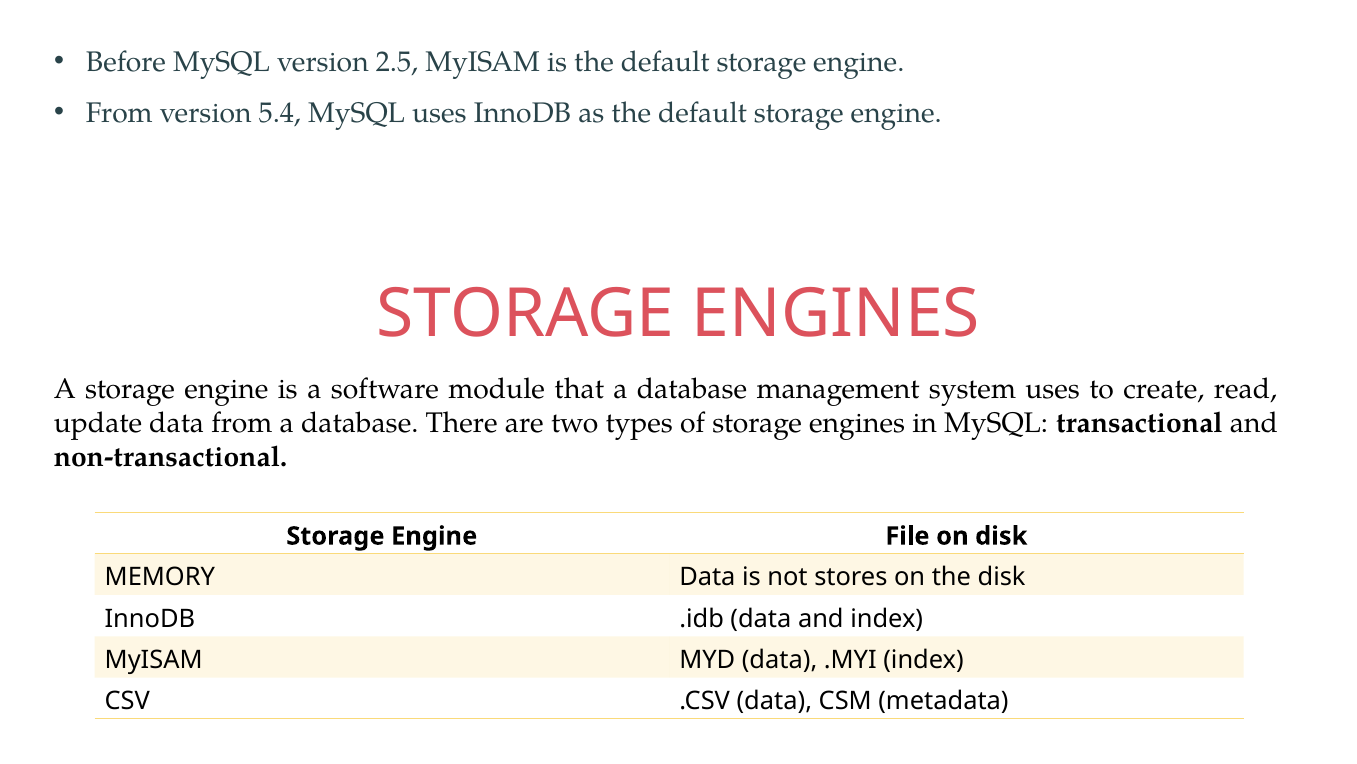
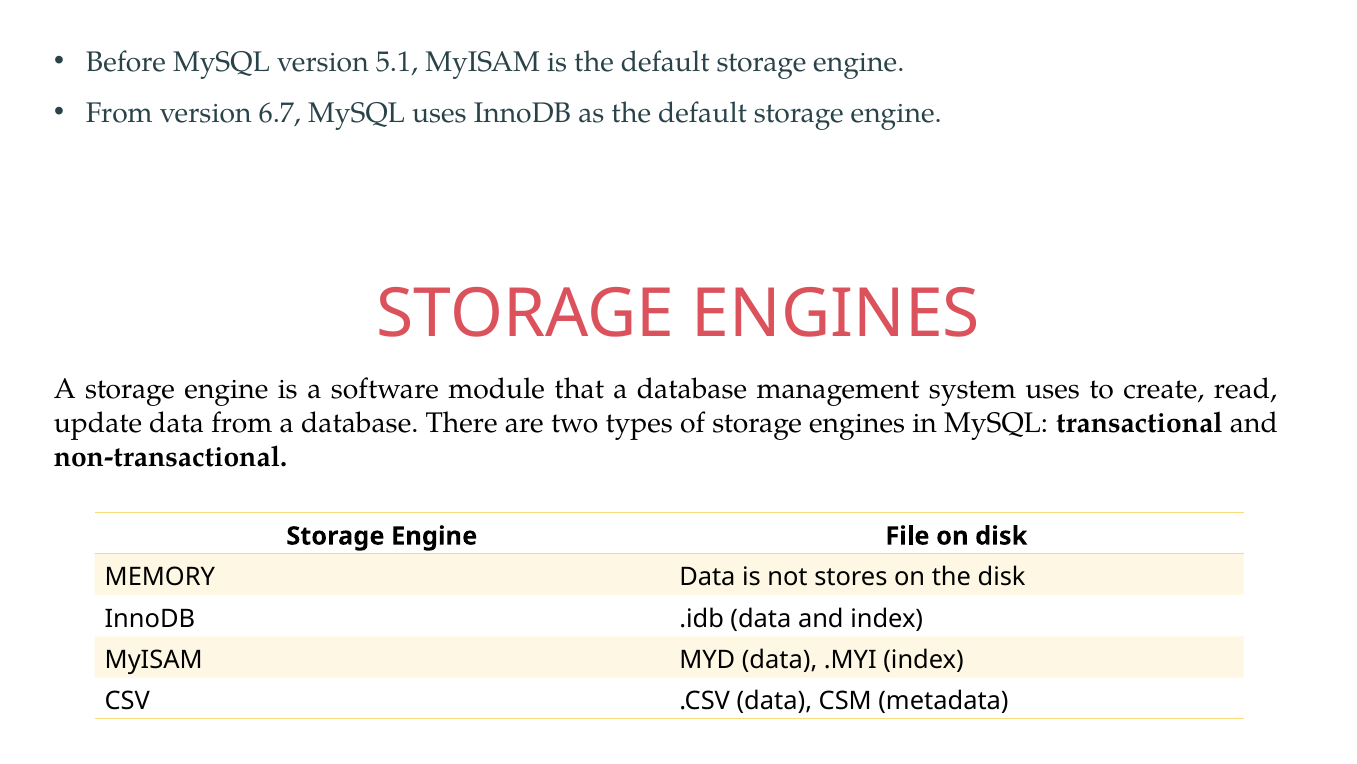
2.5: 2.5 -> 5.1
5.4: 5.4 -> 6.7
